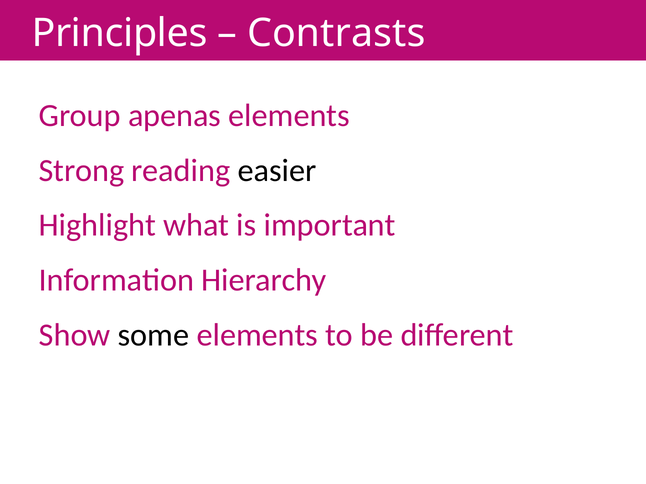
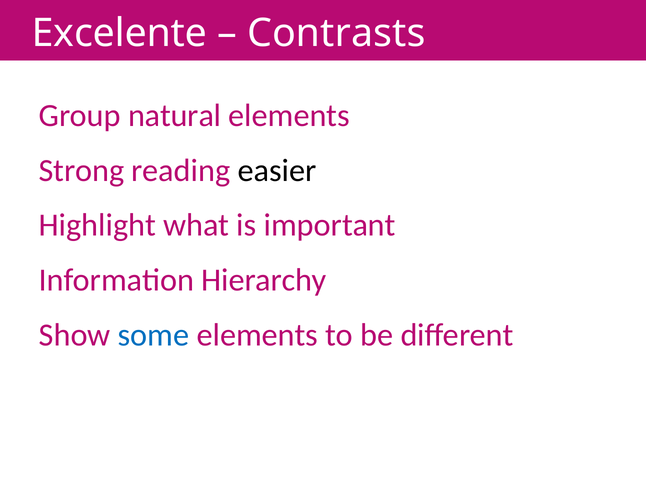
Principles: Principles -> Excelente
apenas: apenas -> natural
some colour: black -> blue
